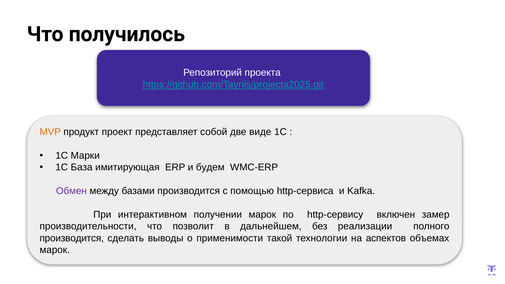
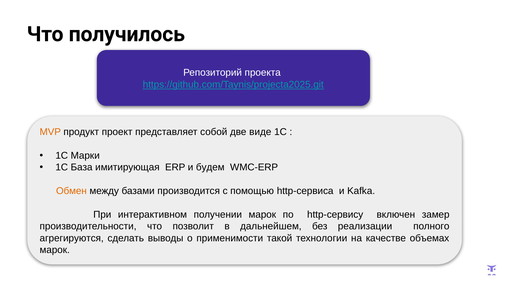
Обмен colour: purple -> orange
производится at (72, 238): производится -> агрегируются
аспектов: аспектов -> качестве
